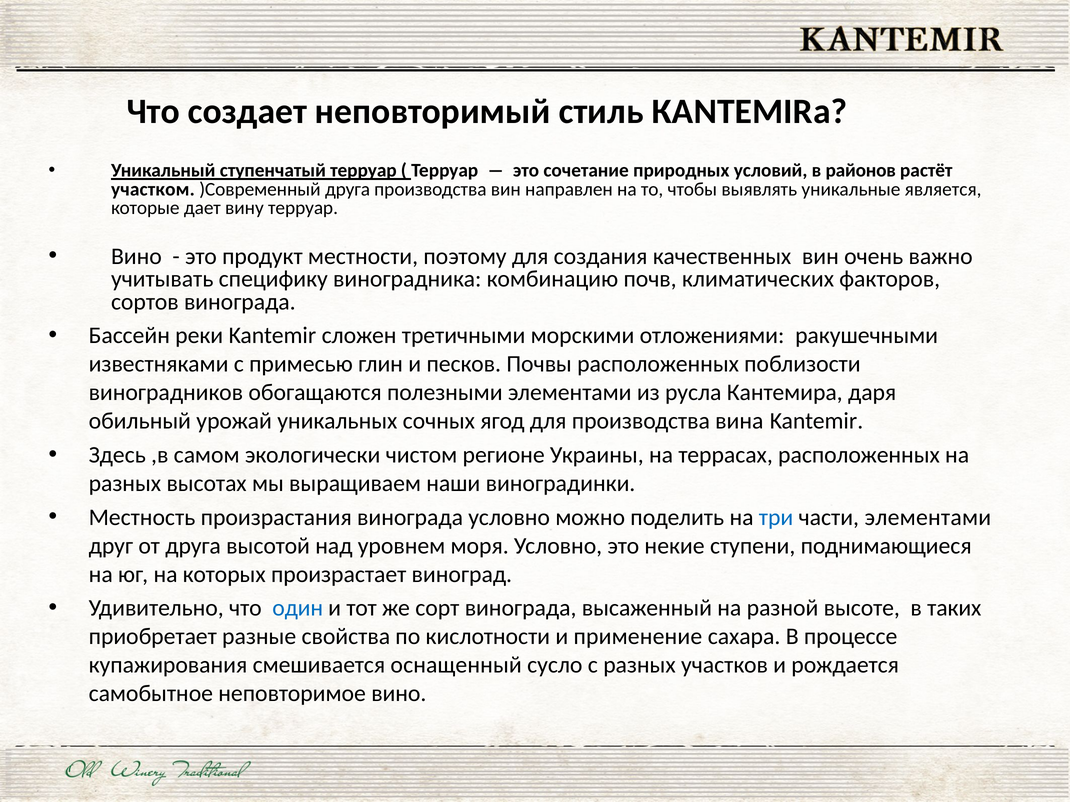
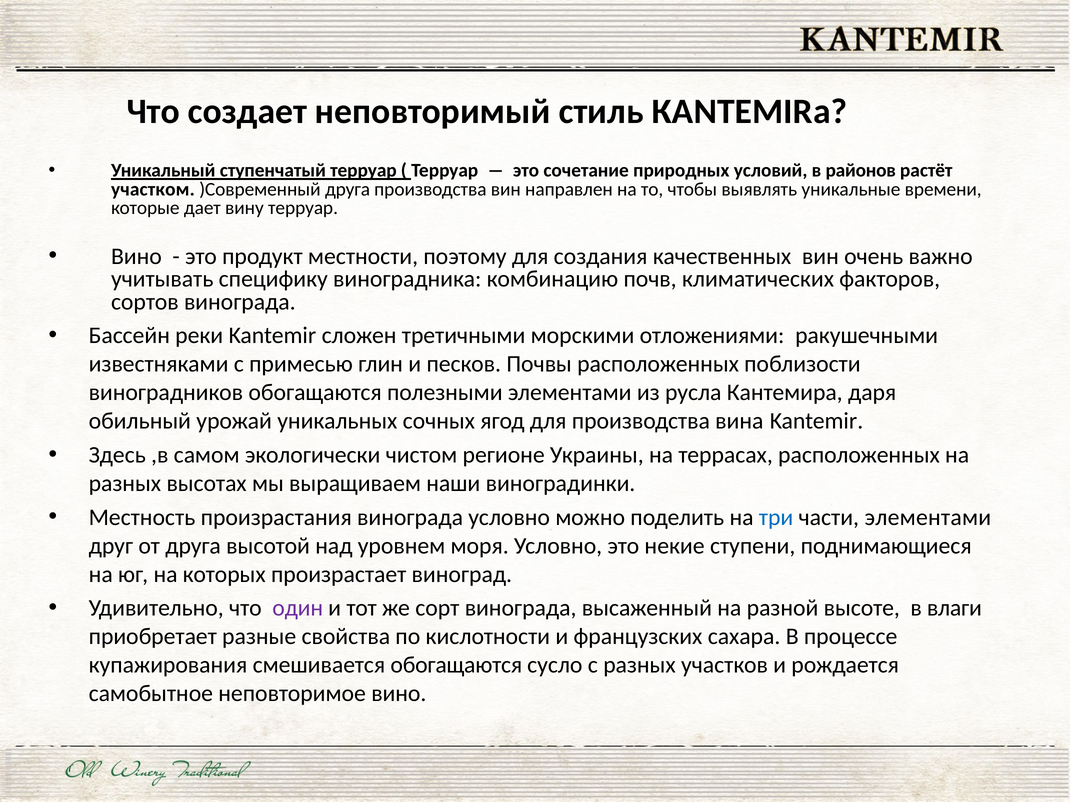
является: является -> времени
один colour: blue -> purple
таких: таких -> влаги
применение: применение -> французских
смешивается оснащенный: оснащенный -> обогащаются
